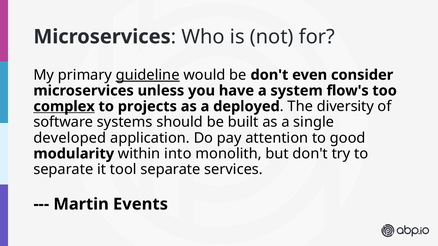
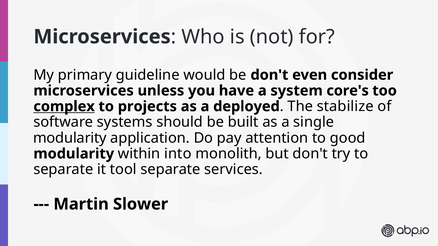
guideline underline: present -> none
flow's: flow's -> core's
diversity: diversity -> stabilize
developed at (70, 138): developed -> modularity
Events: Events -> Slower
